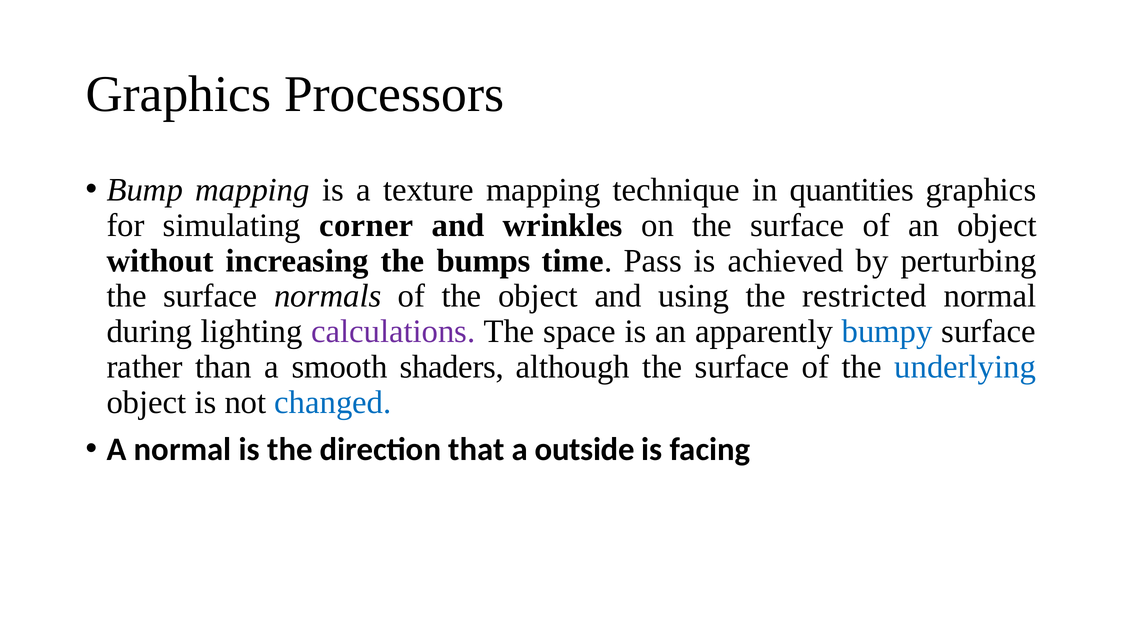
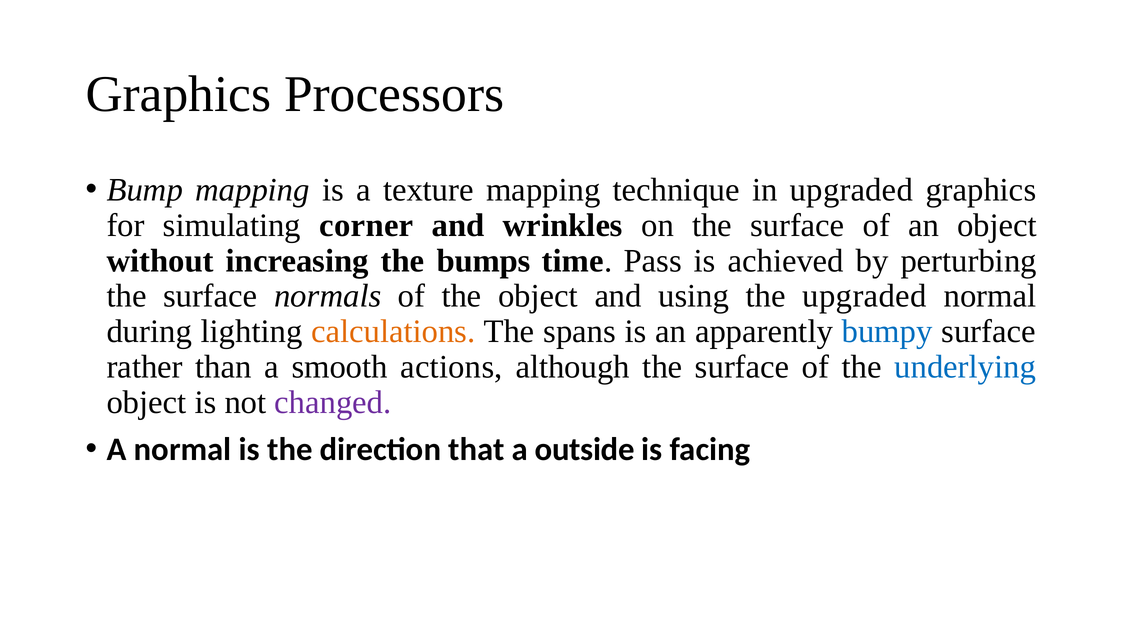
in quantities: quantities -> upgraded
the restricted: restricted -> upgraded
calculations colour: purple -> orange
space: space -> spans
shaders: shaders -> actions
changed colour: blue -> purple
